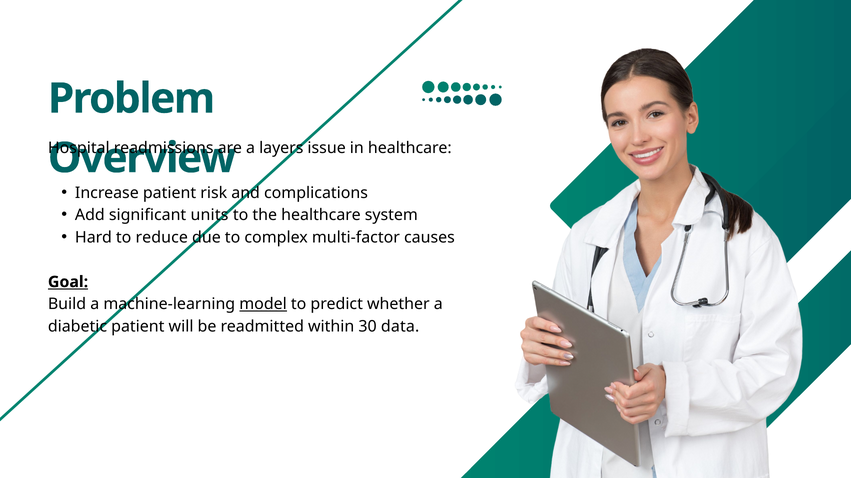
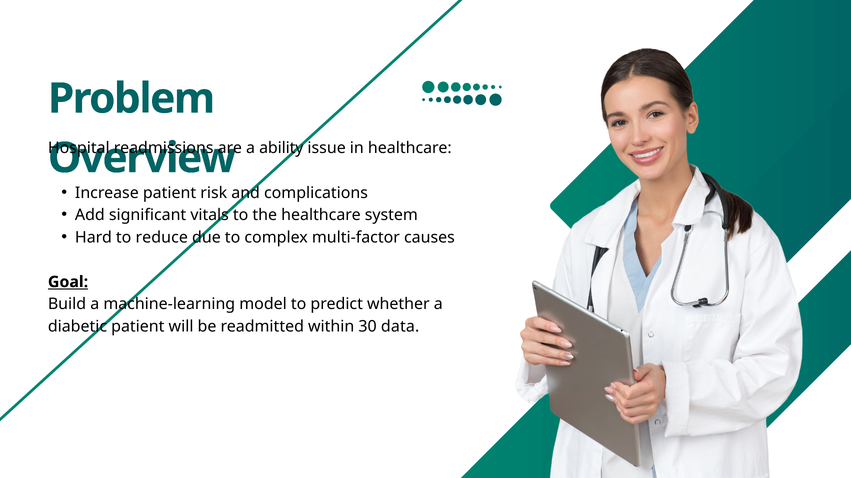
layers: layers -> ability
units: units -> vitals
model underline: present -> none
